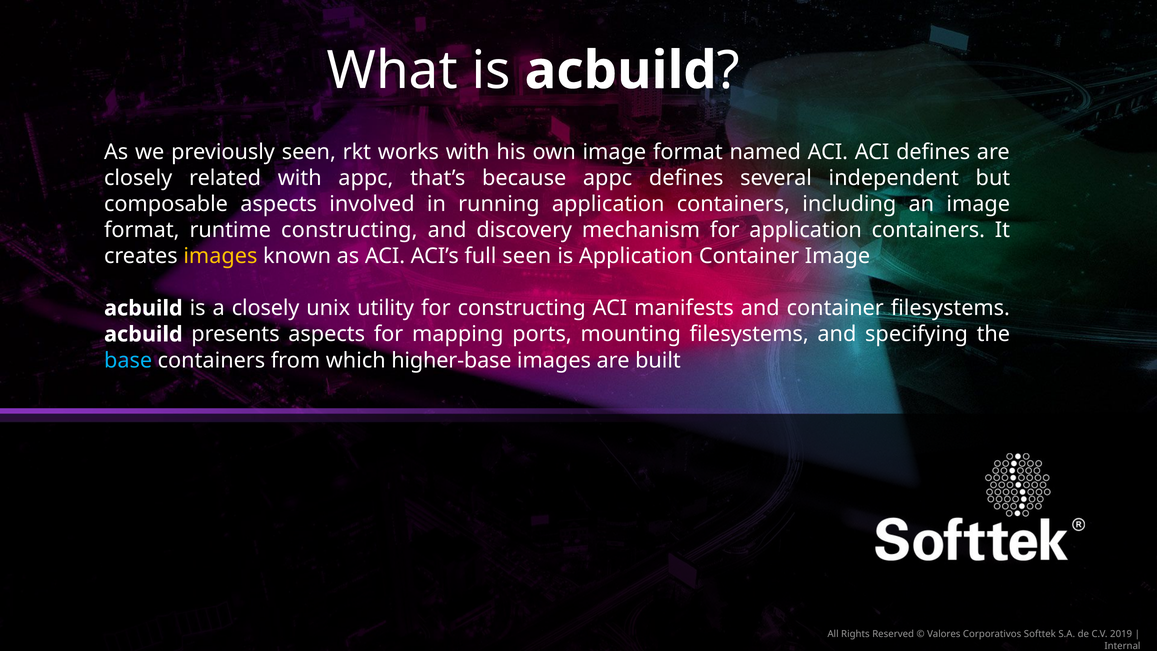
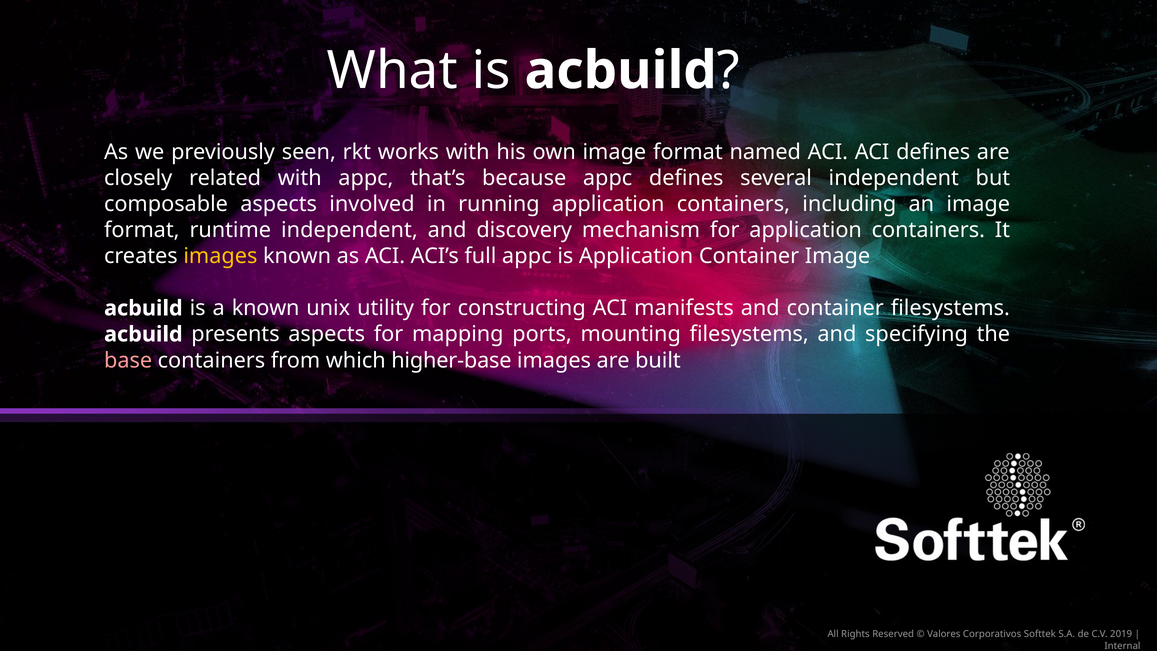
runtime constructing: constructing -> independent
full seen: seen -> appc
a closely: closely -> known
base colour: light blue -> pink
